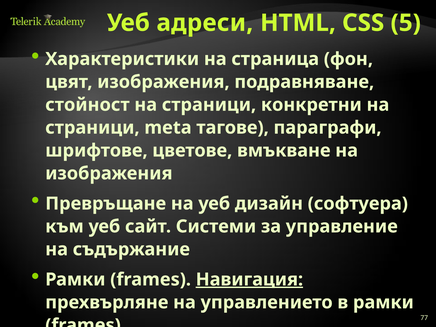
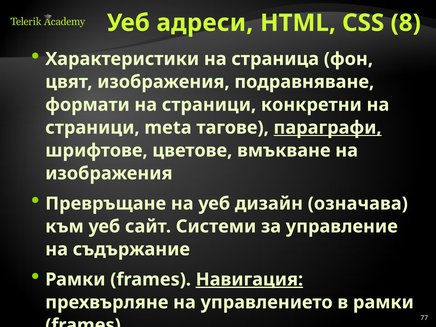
5: 5 -> 8
стойност: стойност -> формати
параграфи underline: none -> present
софтуера: софтуера -> означава
